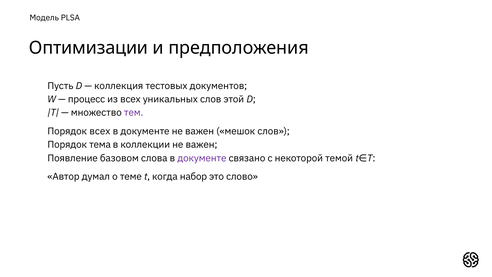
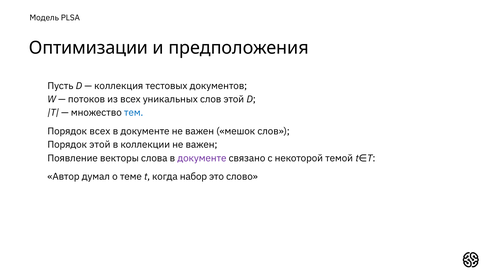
процесс: процесс -> потоков
тем colour: purple -> blue
Порядок тема: тема -> этой
базовом: базовом -> векторы
